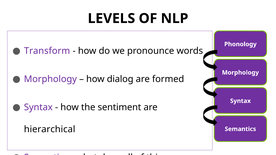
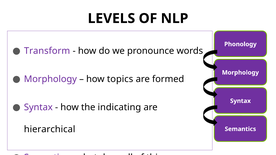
dialog: dialog -> topics
sentiment: sentiment -> indicating
